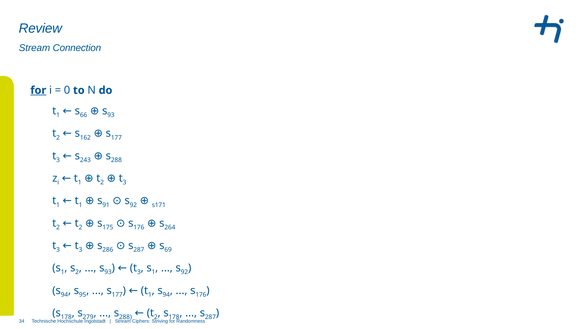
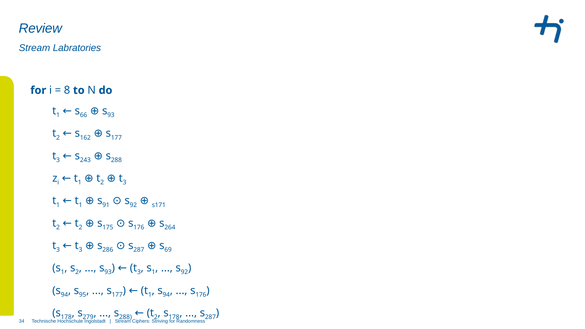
Connection: Connection -> Labratories
for at (38, 90) underline: present -> none
0: 0 -> 8
